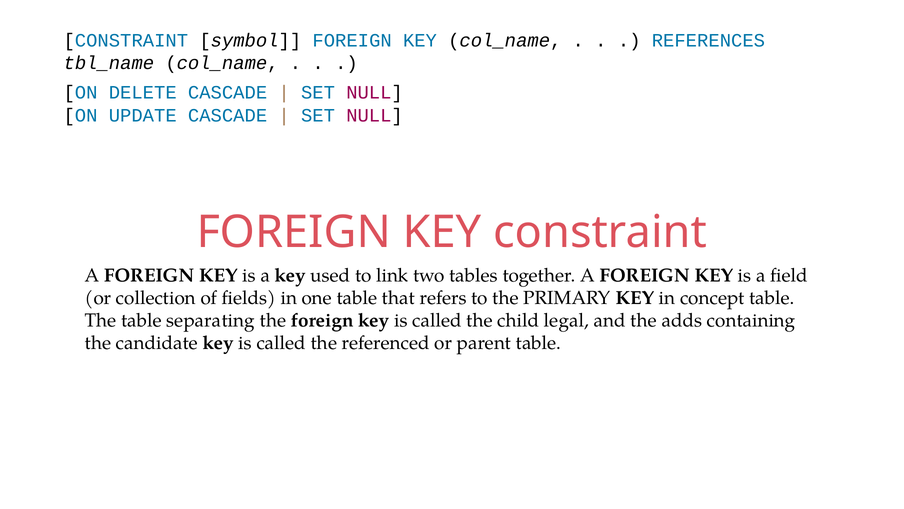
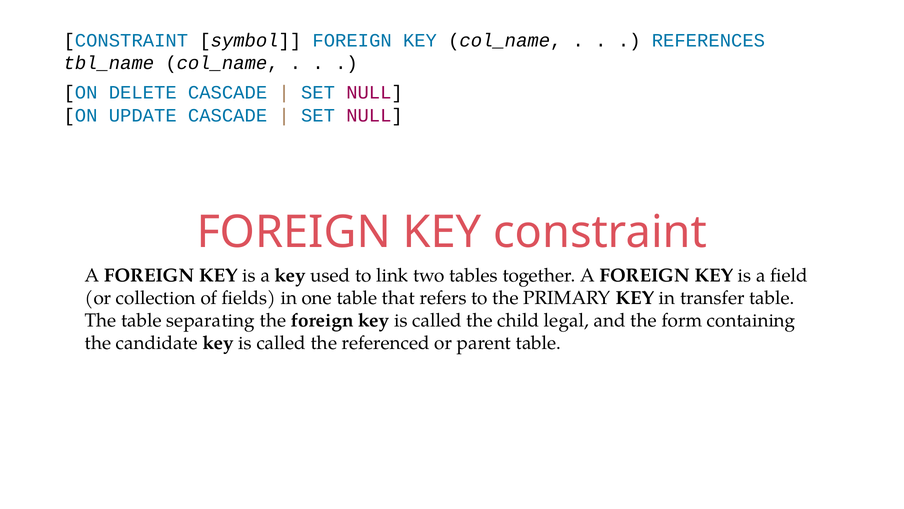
concept: concept -> transfer
adds: adds -> form
